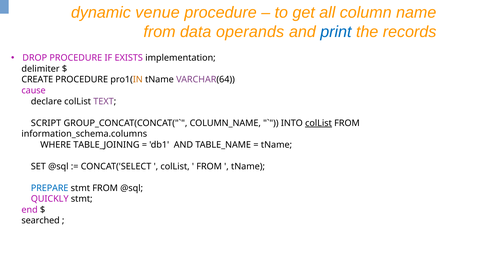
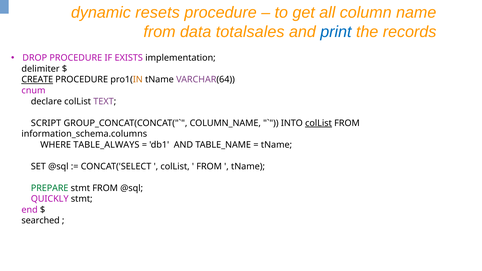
venue: venue -> resets
operands: operands -> totalsales
CREATE underline: none -> present
cause: cause -> cnum
TABLE_JOINING: TABLE_JOINING -> TABLE_ALWAYS
PREPARE colour: blue -> green
